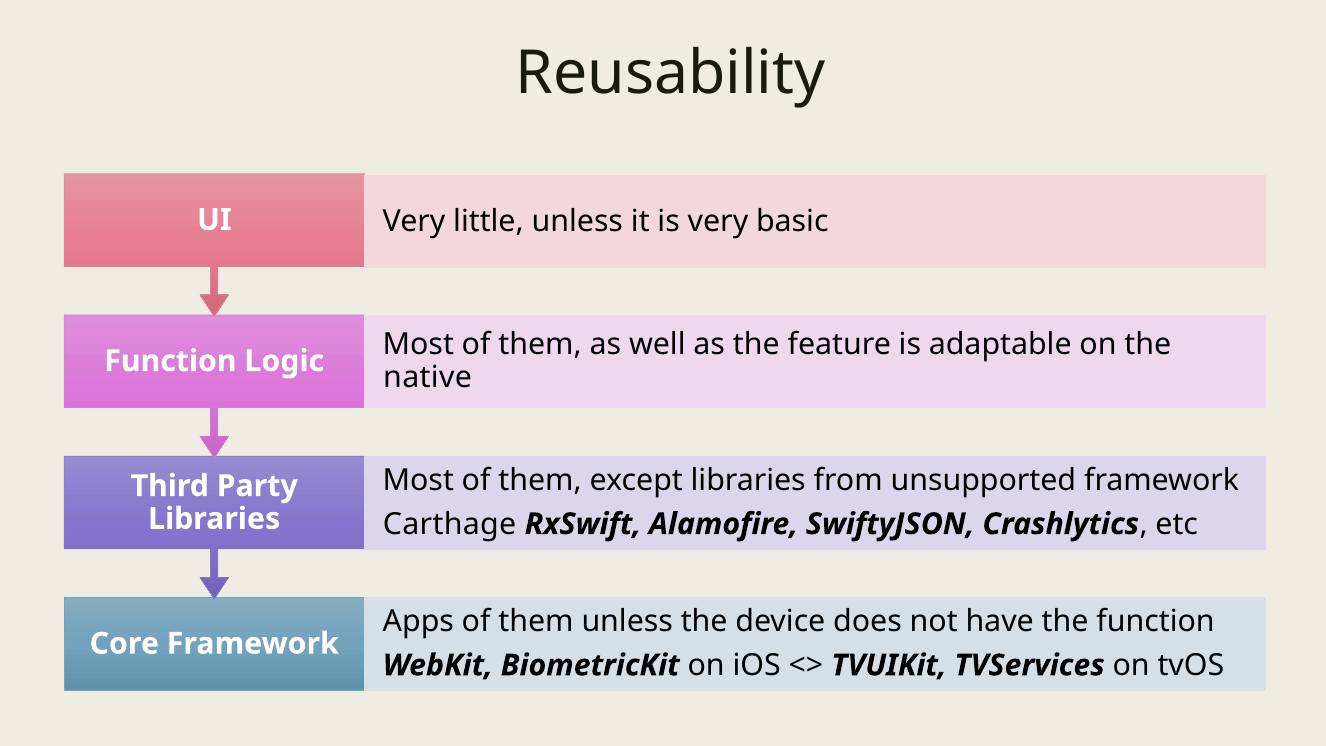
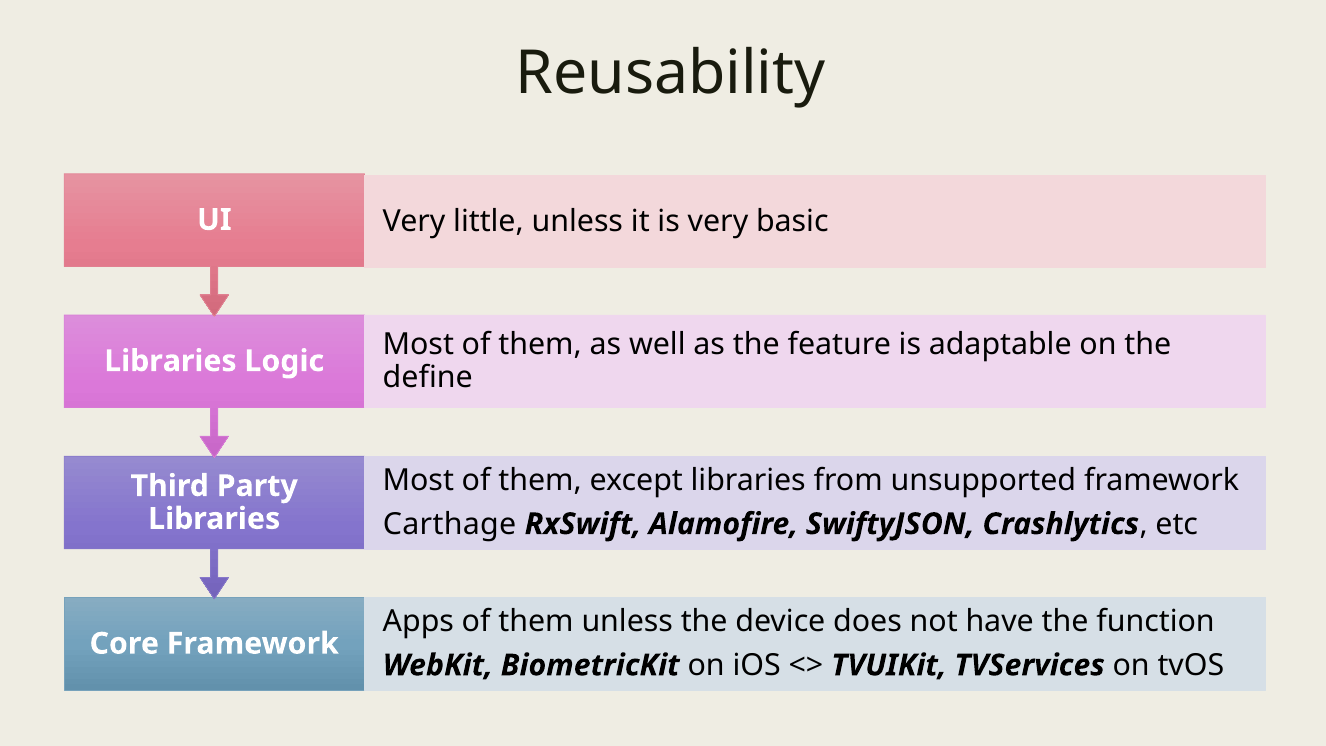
Function at (170, 361): Function -> Libraries
native: native -> define
